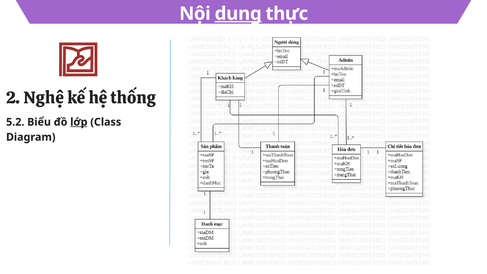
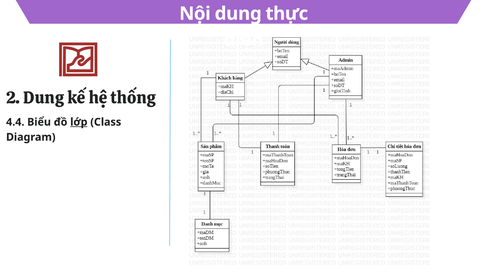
dung at (238, 14) underline: present -> none
2 Nghệ: Nghệ -> Dung
5.2: 5.2 -> 4.4
